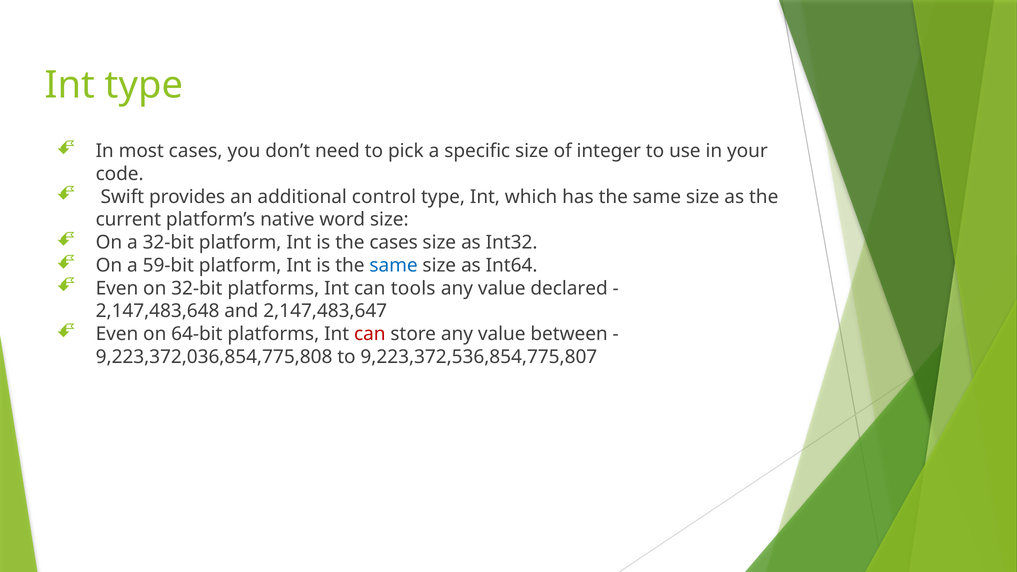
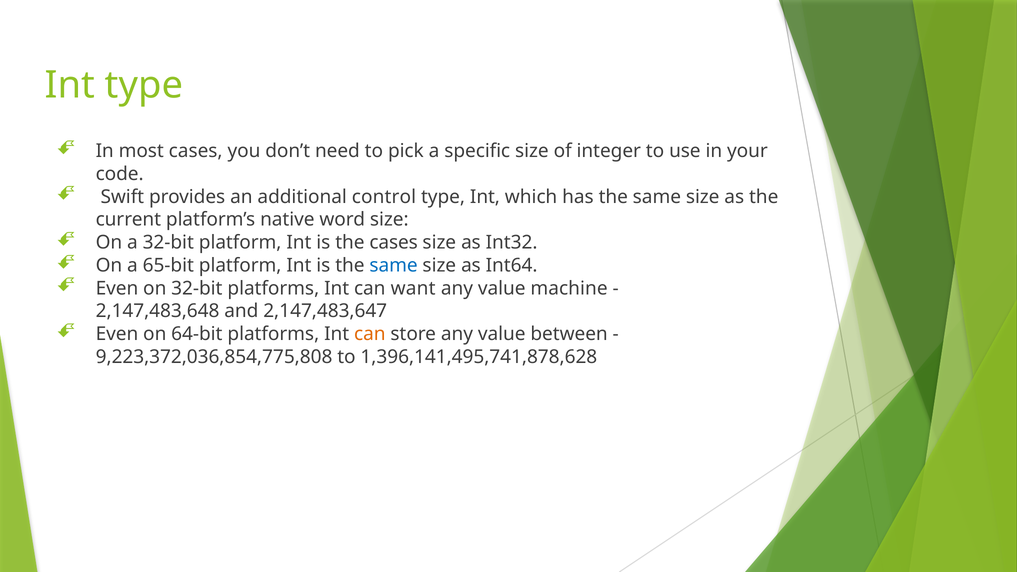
59-bit: 59-bit -> 65-bit
tools: tools -> want
declared: declared -> machine
can at (370, 334) colour: red -> orange
9,223,372,536,854,775,807: 9,223,372,536,854,775,807 -> 1,396,141,495,741,878,628
